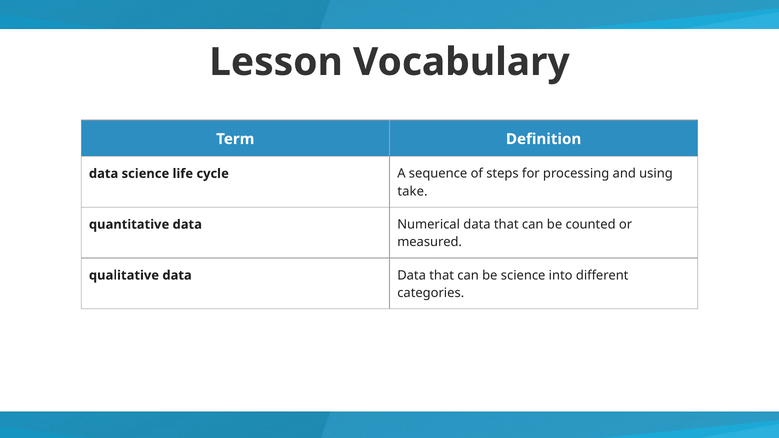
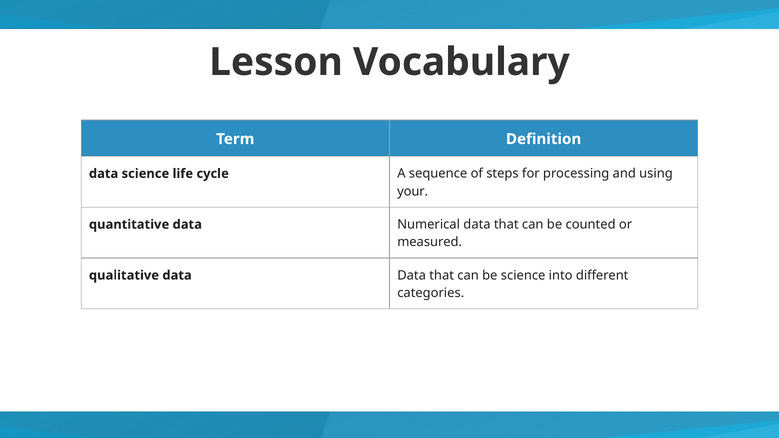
take: take -> your
